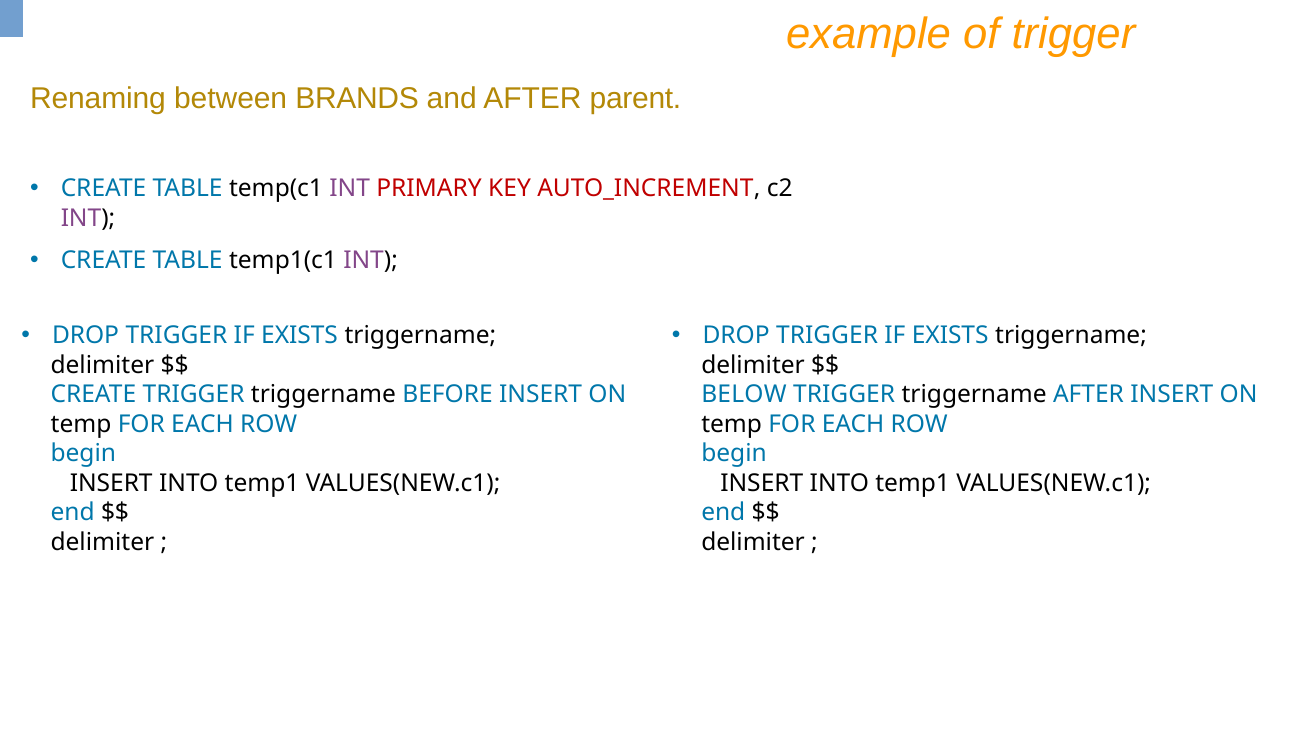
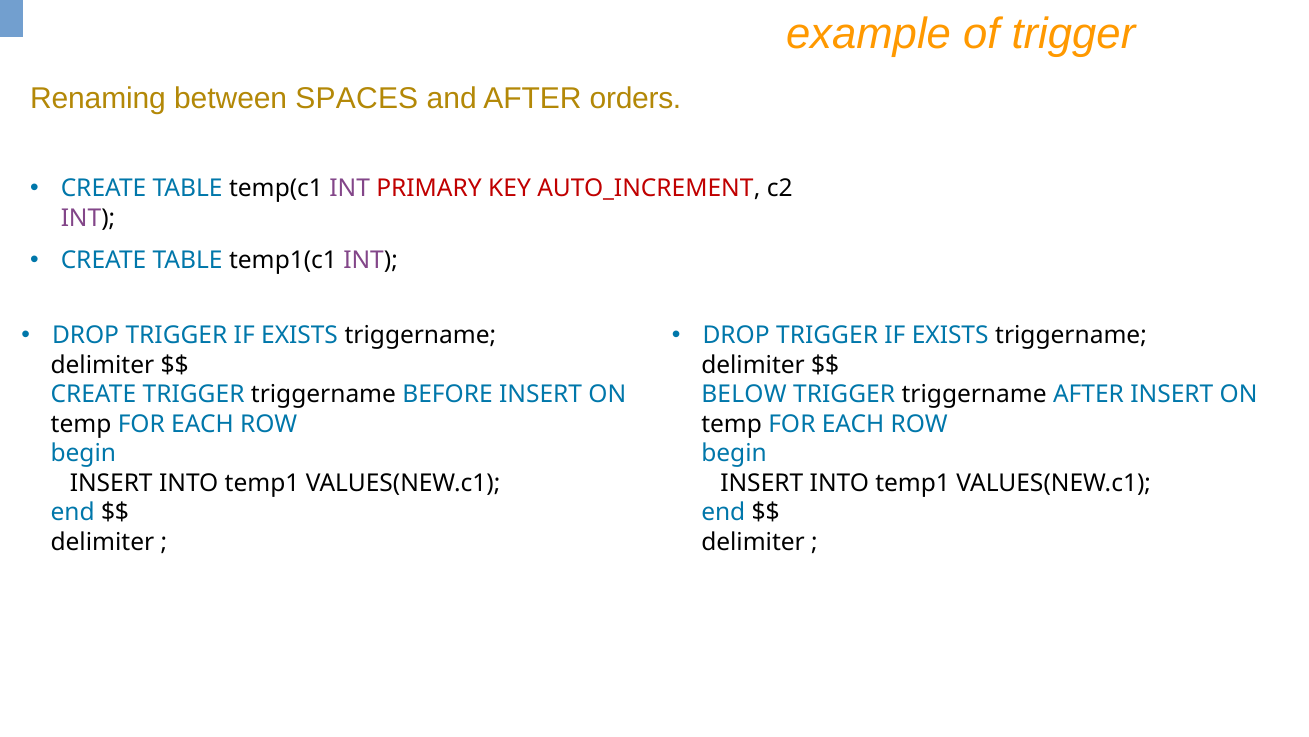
BRANDS: BRANDS -> SPACES
parent: parent -> orders
